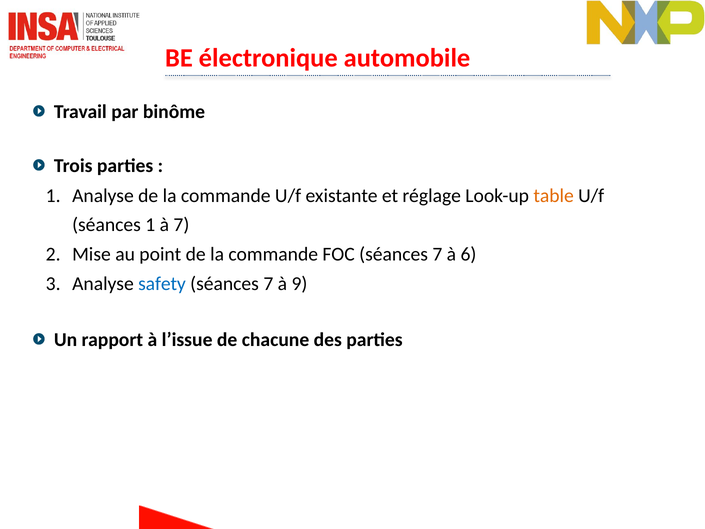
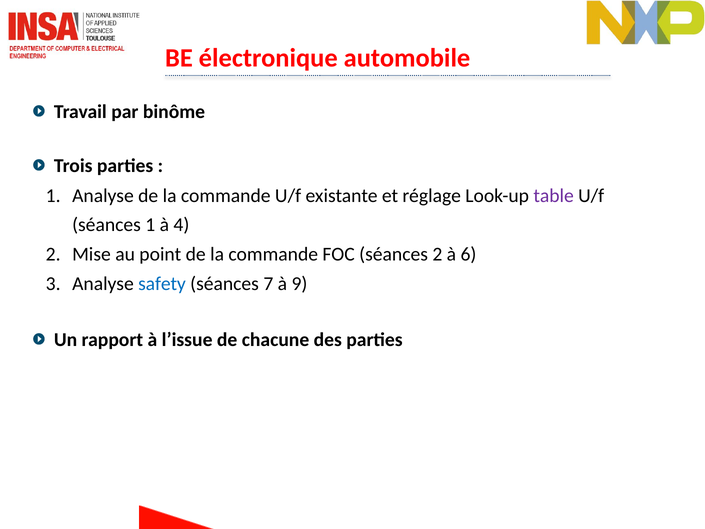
table colour: orange -> purple
à 7: 7 -> 4
FOC séances 7: 7 -> 2
